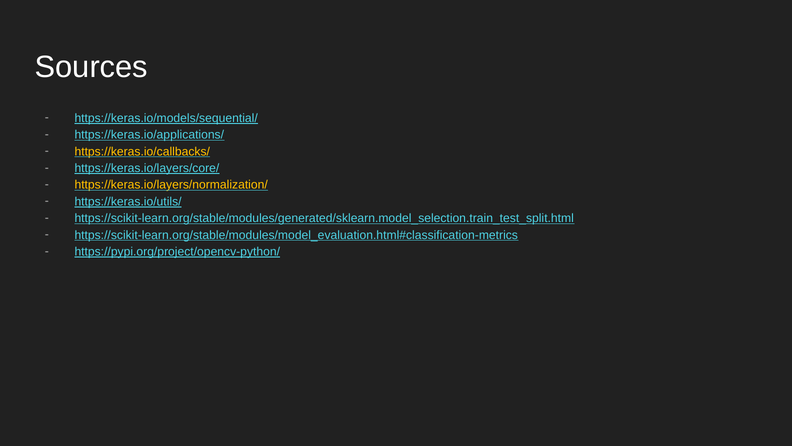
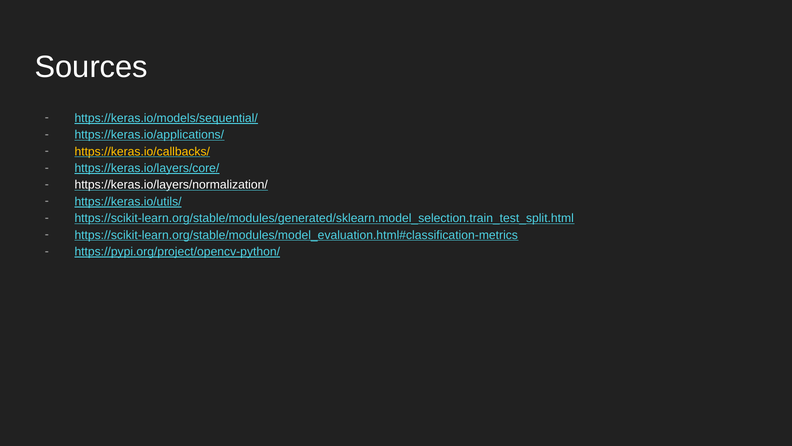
https://keras.io/layers/normalization/ colour: yellow -> white
